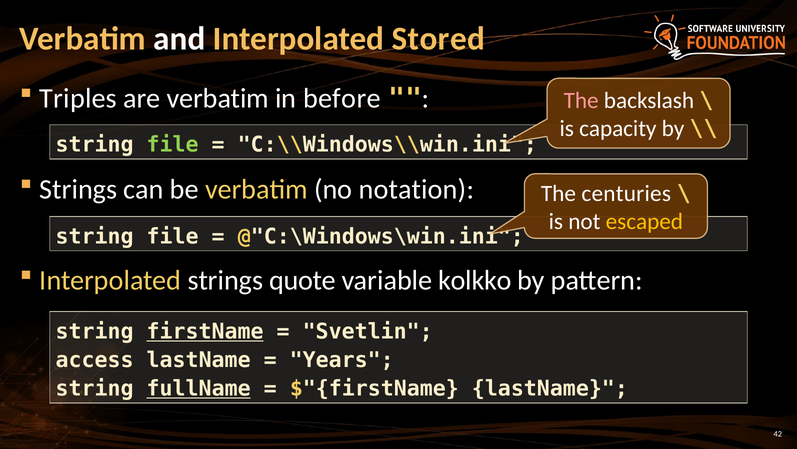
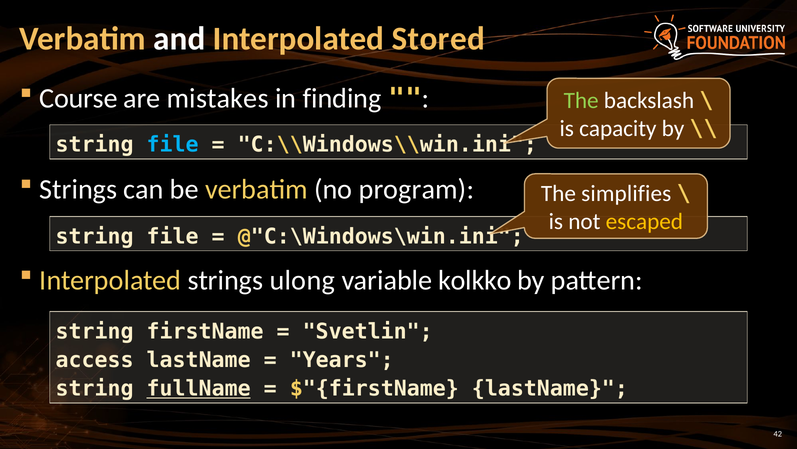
Triples: Triples -> Course
are verbatim: verbatim -> mistakes
before: before -> finding
The at (581, 101) colour: pink -> light green
file at (173, 145) colour: light green -> light blue
notation: notation -> program
centuries: centuries -> simplifies
quote: quote -> ulong
firstName underline: present -> none
